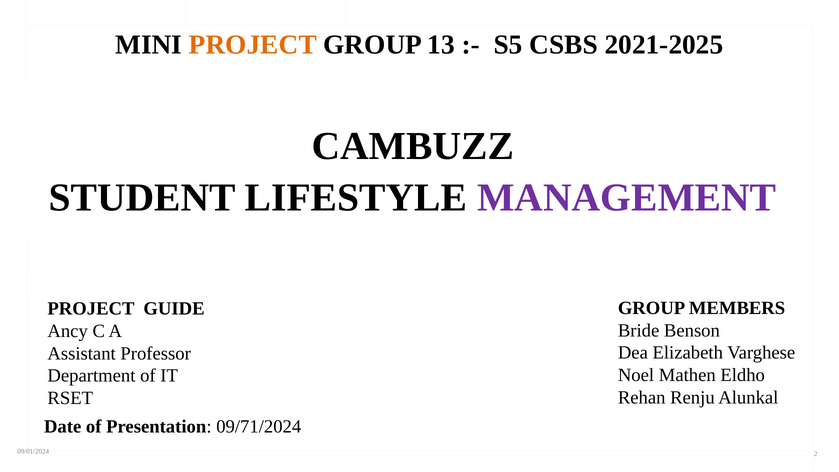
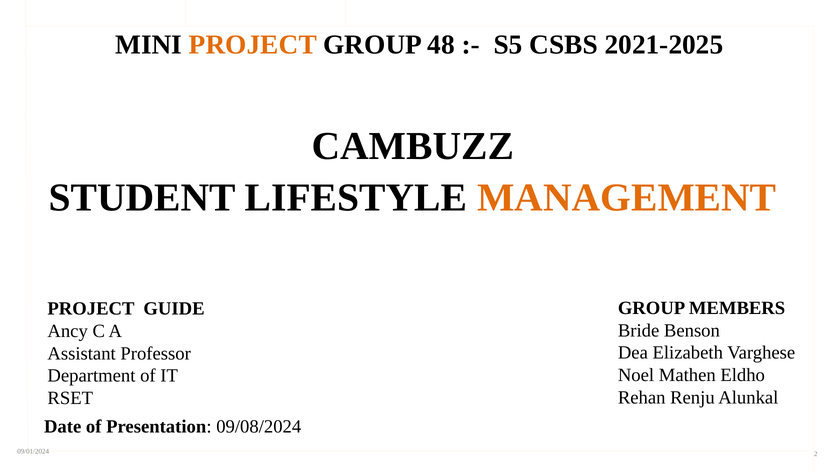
13: 13 -> 48
MANAGEMENT colour: purple -> orange
09/71/2024: 09/71/2024 -> 09/08/2024
